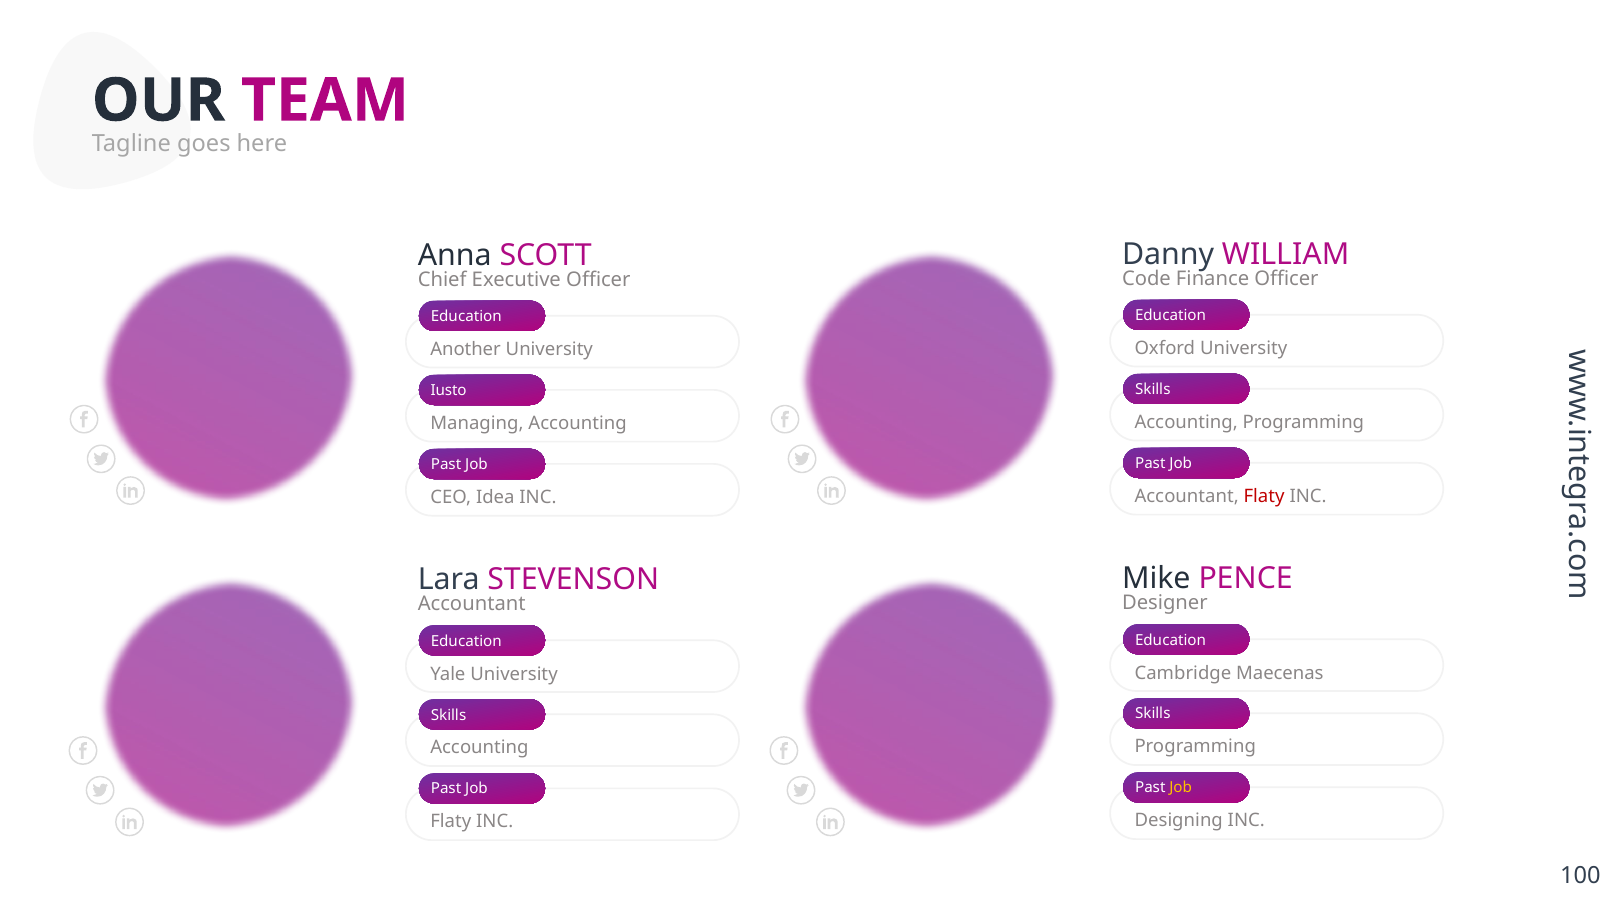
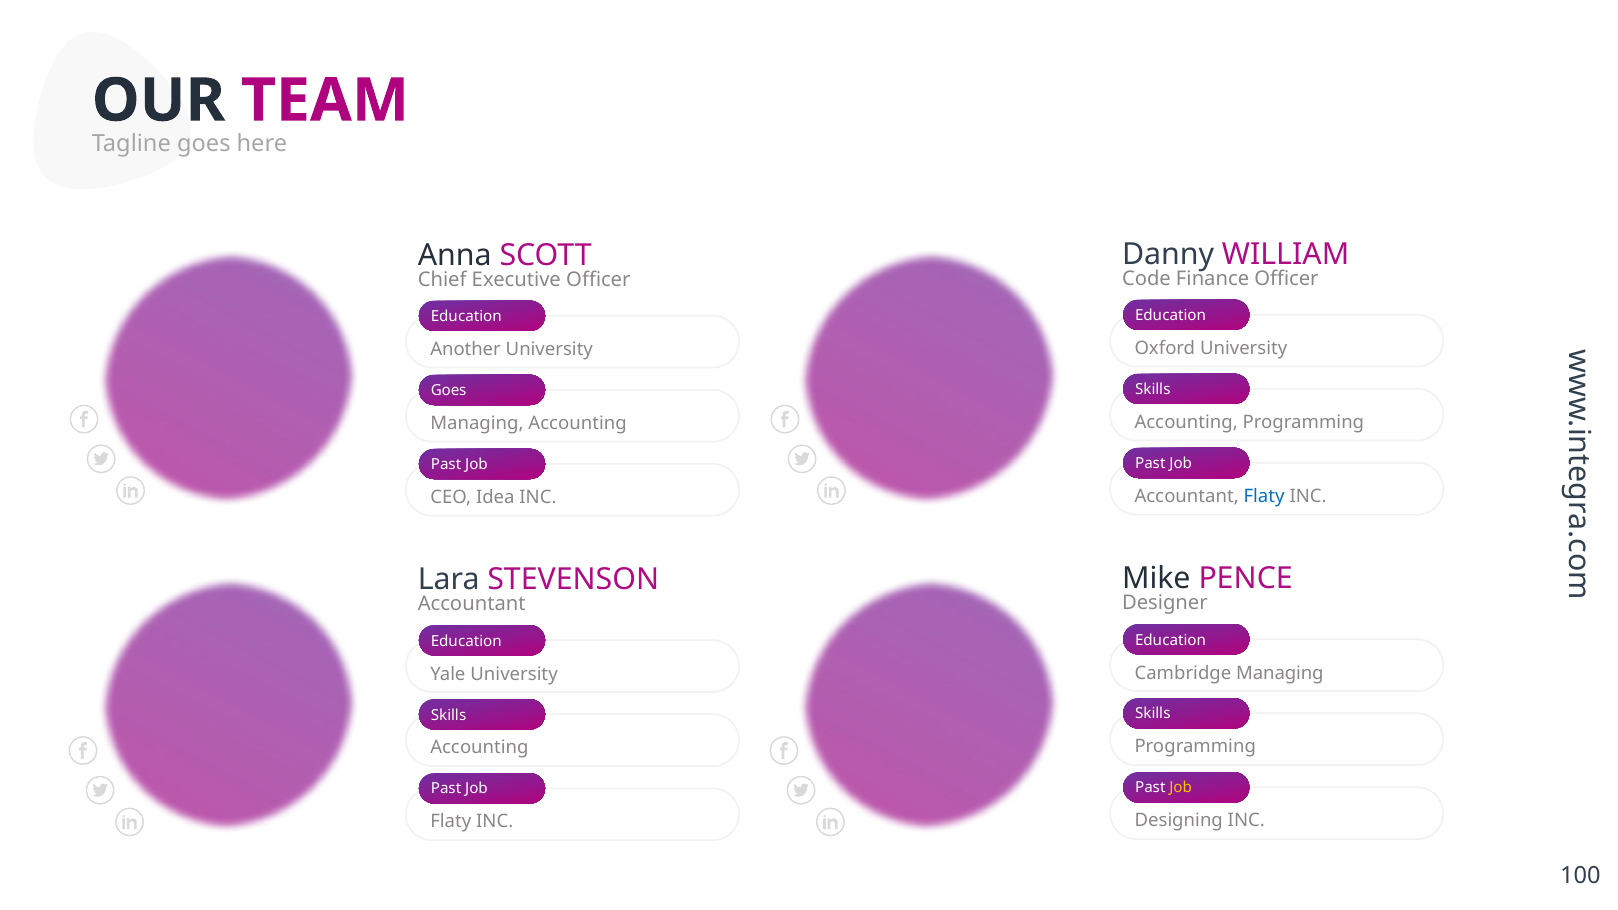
Iusto at (449, 391): Iusto -> Goes
Flaty at (1264, 496) colour: red -> blue
Cambridge Maecenas: Maecenas -> Managing
